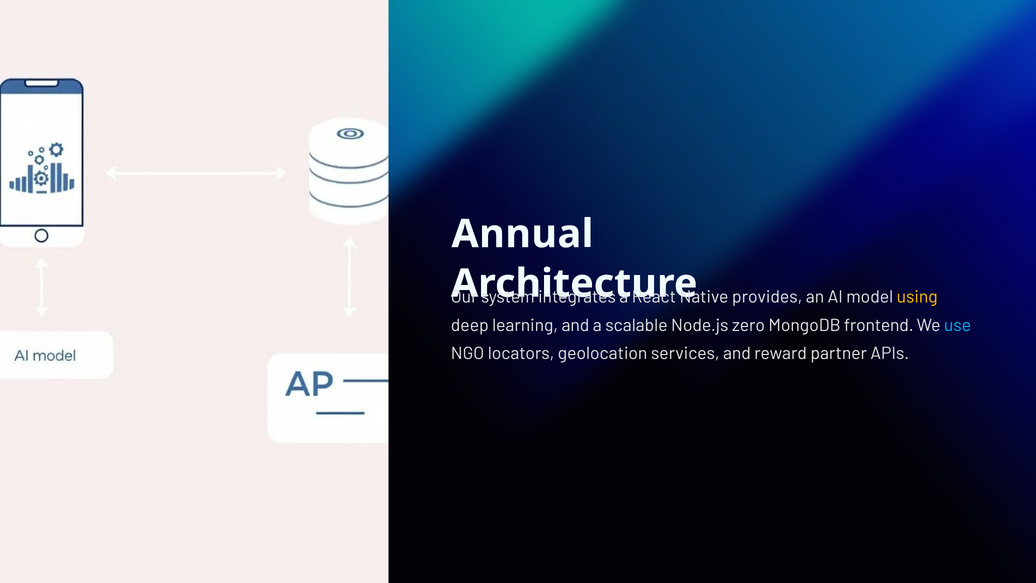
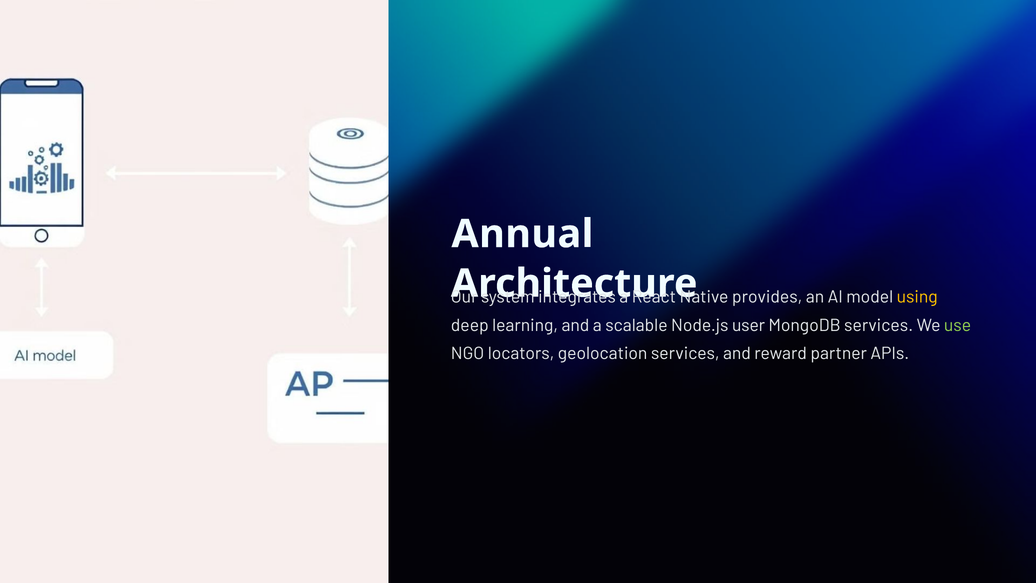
zero: zero -> user
MongoDB frontend: frontend -> services
use colour: light blue -> light green
